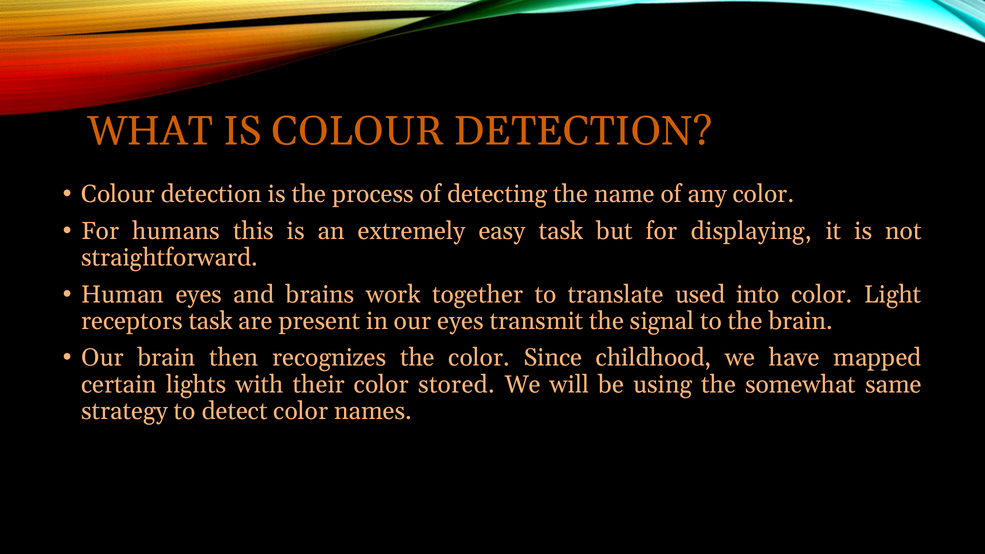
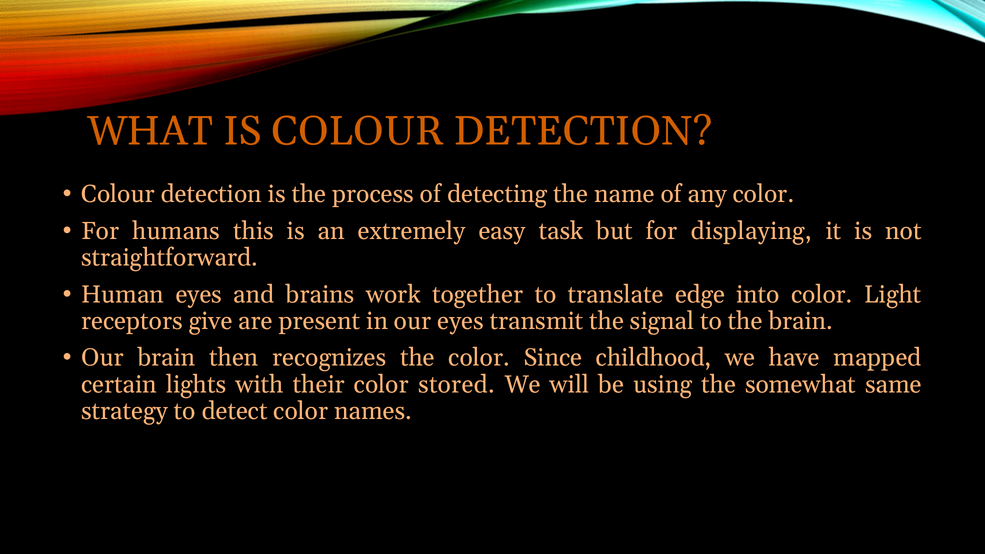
used: used -> edge
receptors task: task -> give
